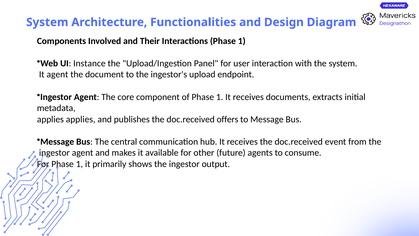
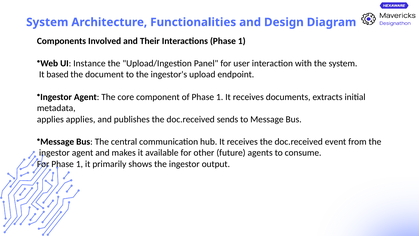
It agent: agent -> based
offers: offers -> sends
